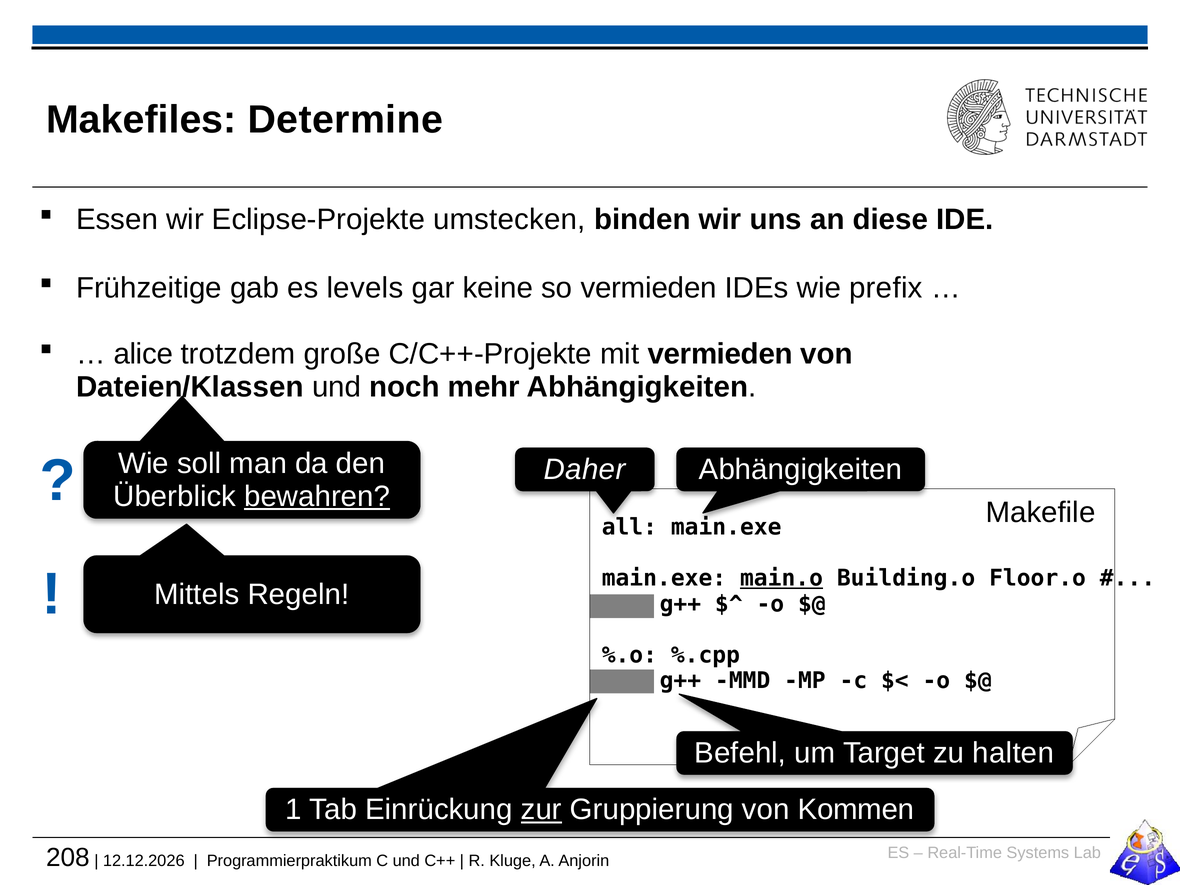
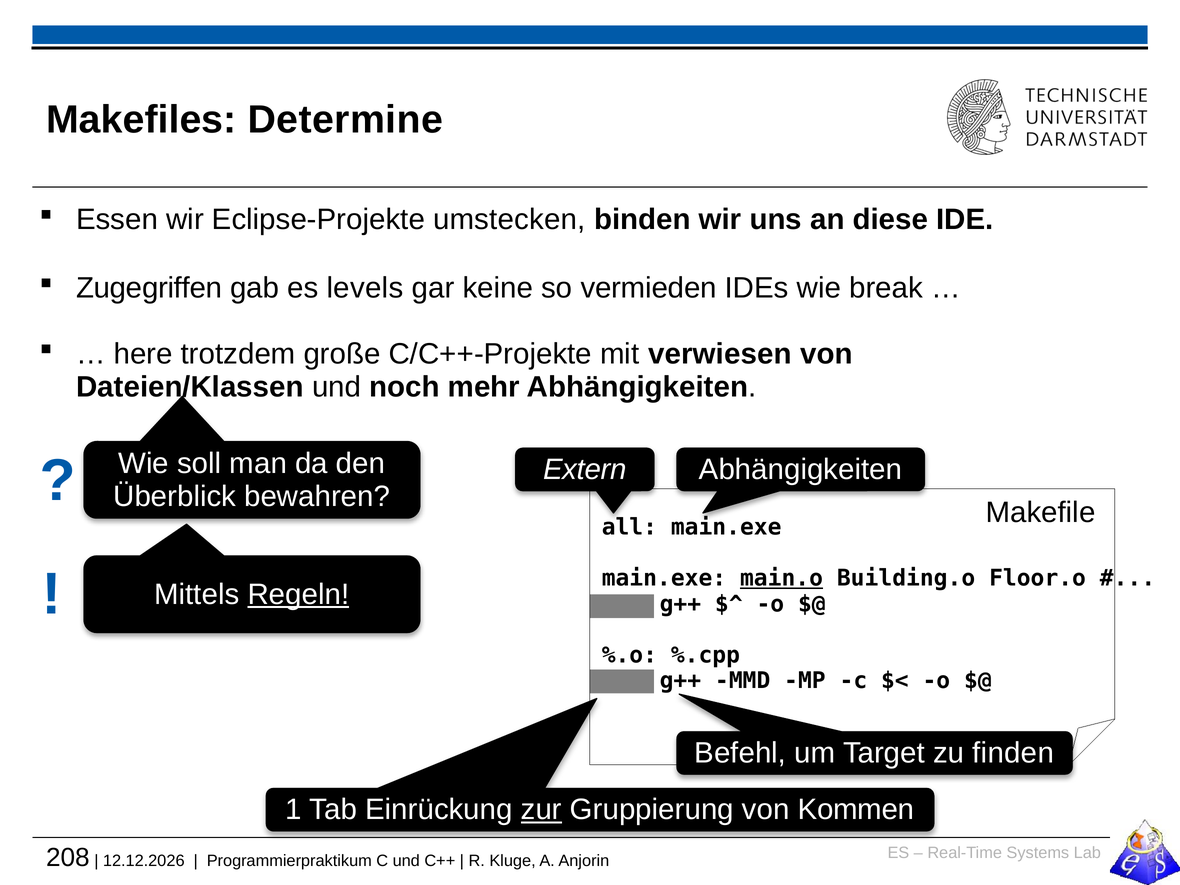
Frühzeitige: Frühzeitige -> Zugegriffen
prefix: prefix -> break
alice: alice -> here
mit vermieden: vermieden -> verwiesen
Daher: Daher -> Extern
bewahren underline: present -> none
Regeln underline: none -> present
halten: halten -> finden
